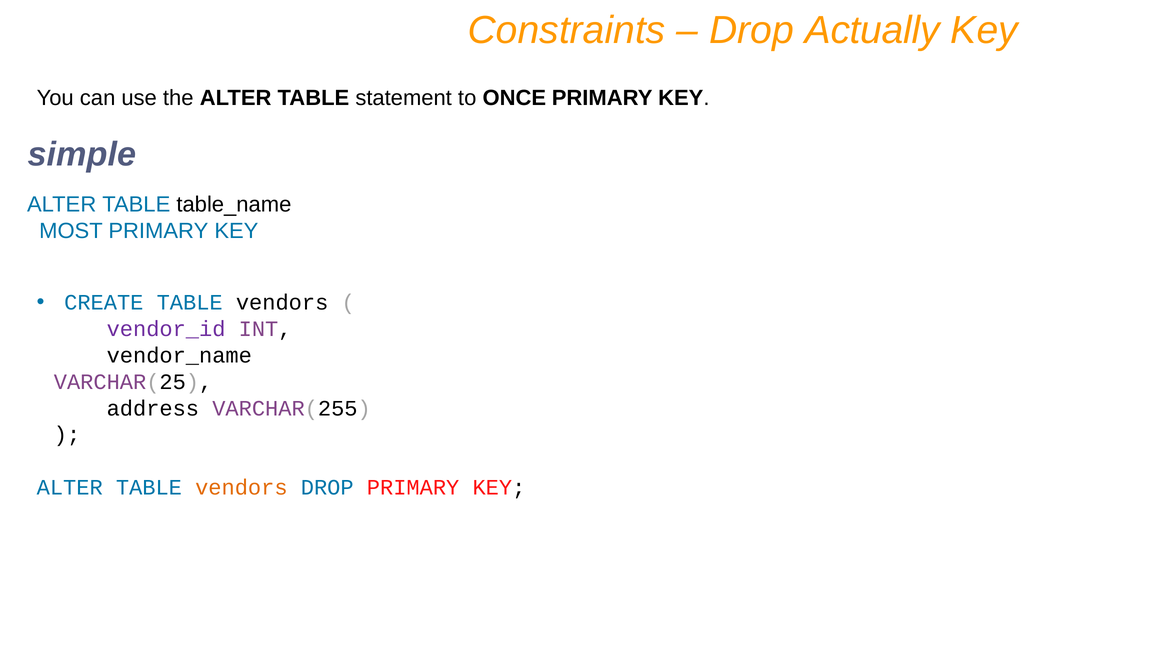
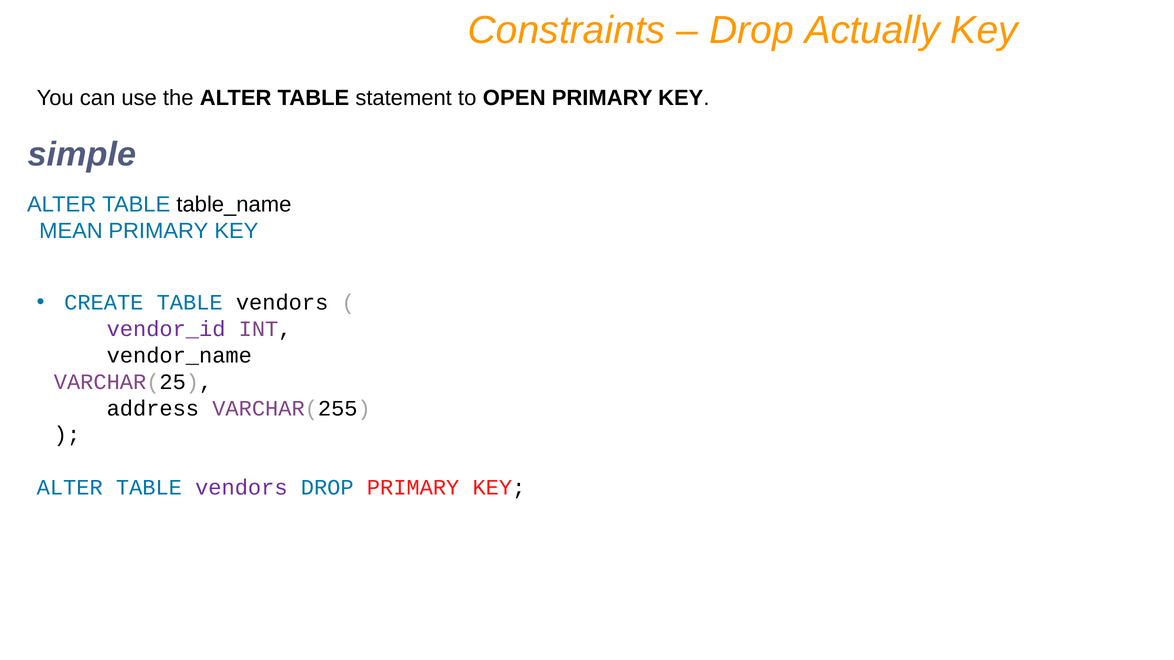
ONCE: ONCE -> OPEN
MOST: MOST -> MEAN
vendors at (241, 488) colour: orange -> purple
